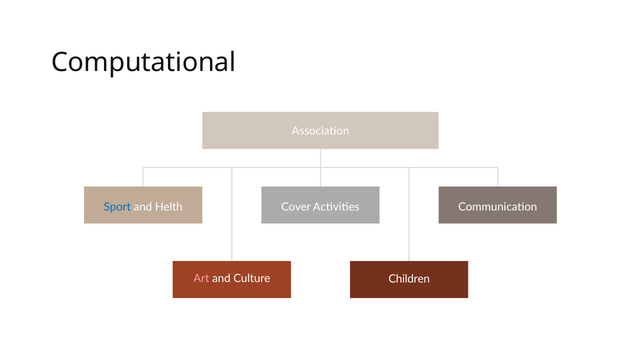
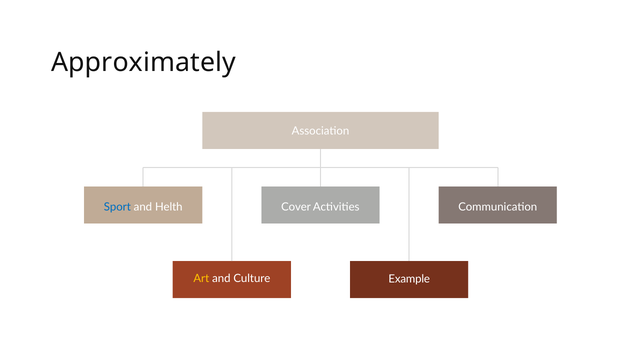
Computational: Computational -> Approximately
Art colour: pink -> yellow
Children: Children -> Example
